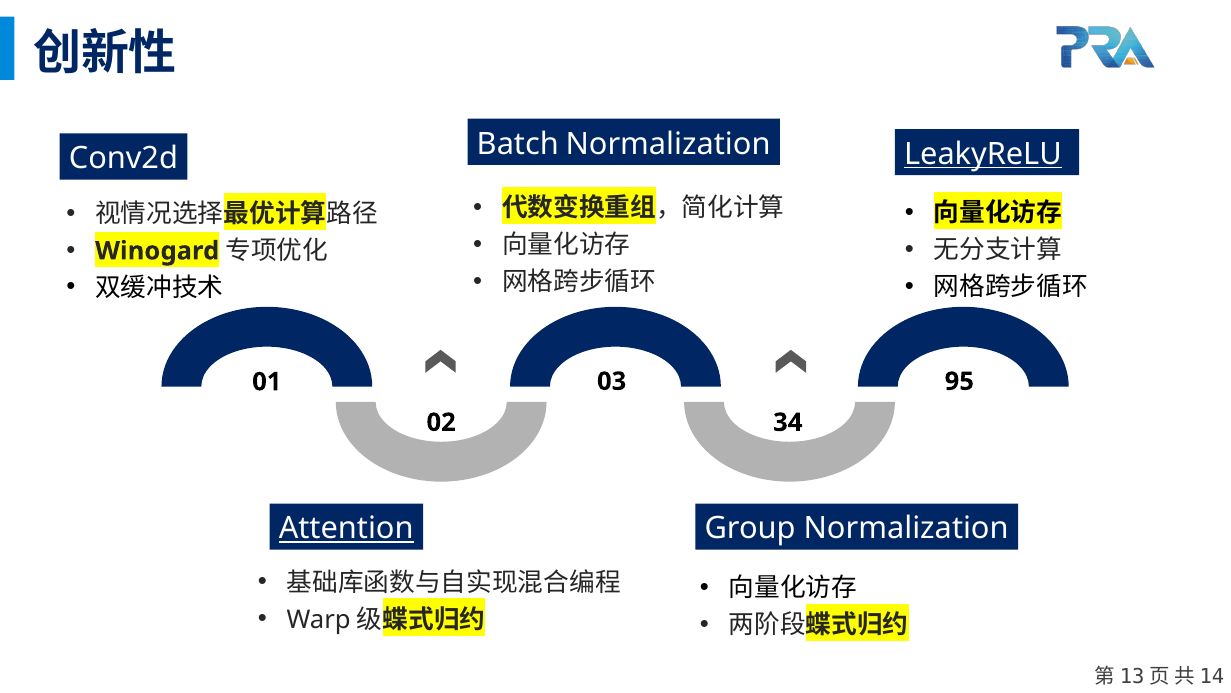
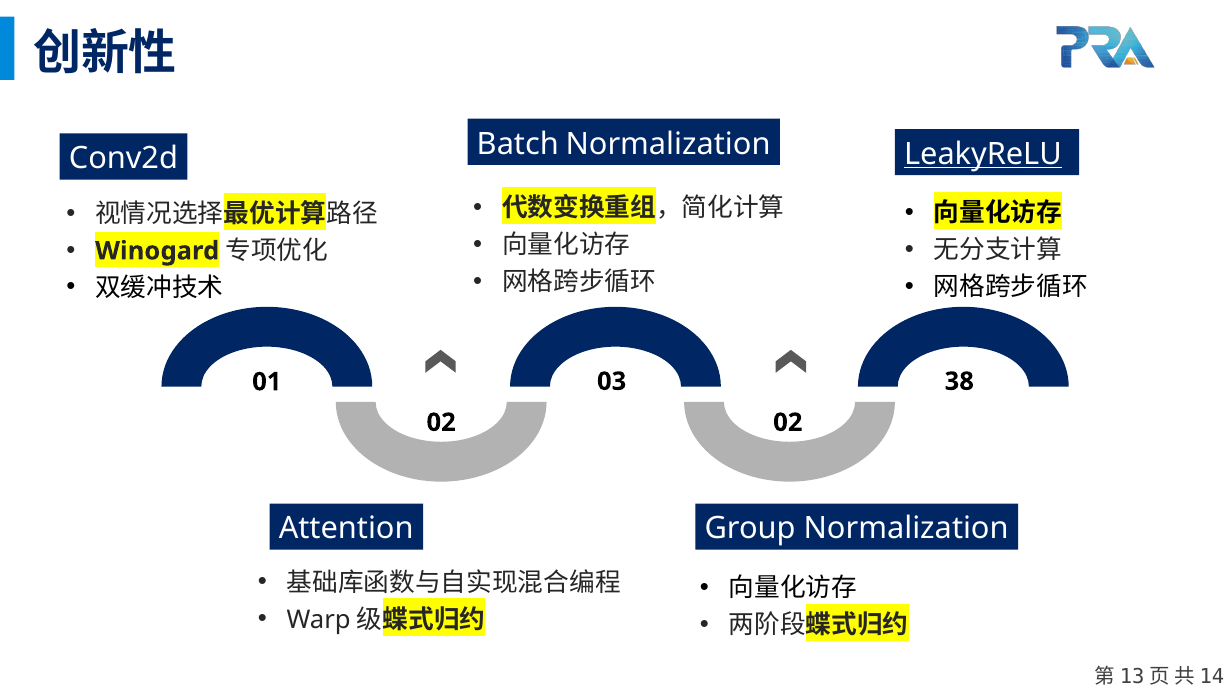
95: 95 -> 38
02 34: 34 -> 02
Attention underline: present -> none
